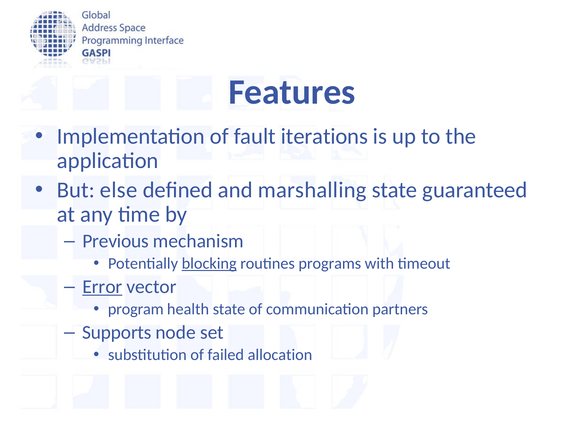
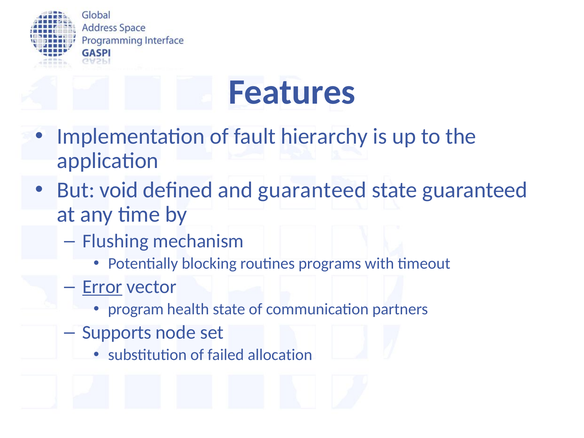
iterations: iterations -> hierarchy
else: else -> void
and marshalling: marshalling -> guaranteed
Previous: Previous -> Flushing
blocking underline: present -> none
